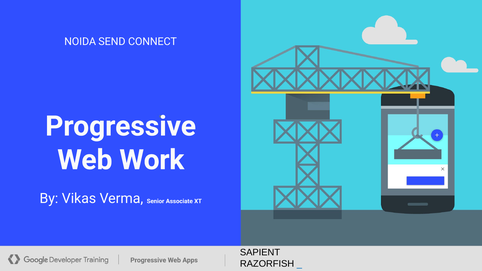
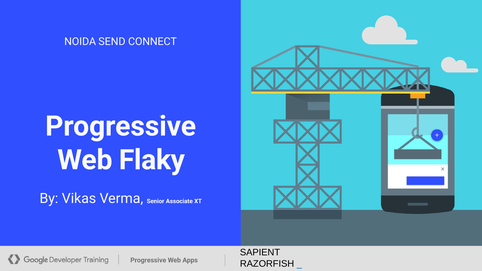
Work: Work -> Flaky
